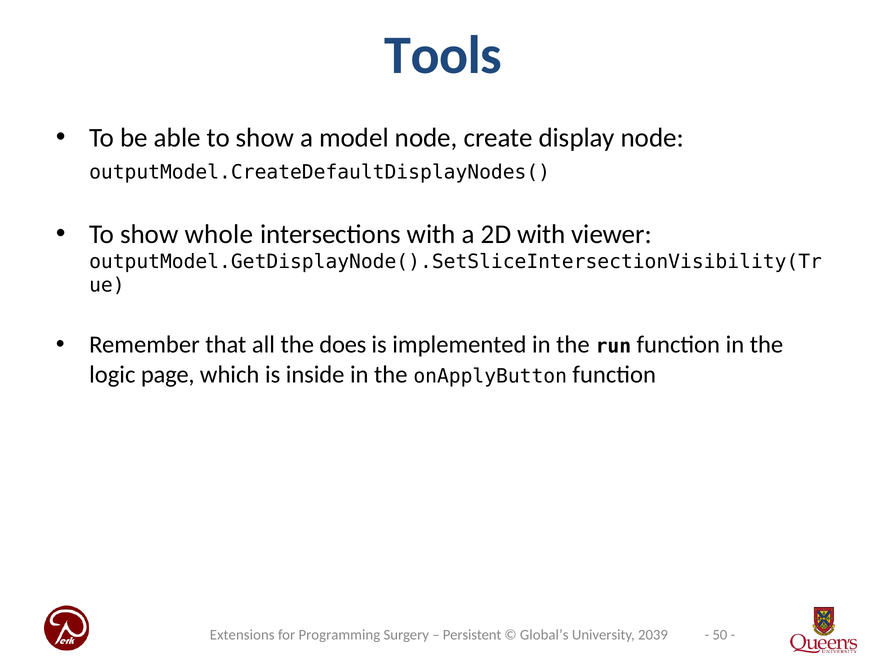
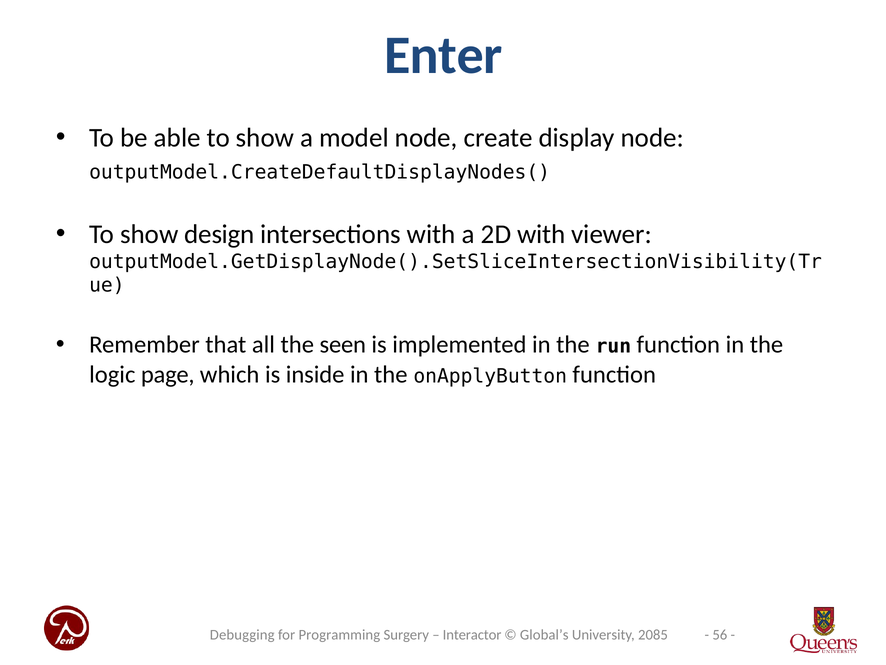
Tools: Tools -> Enter
whole: whole -> design
does: does -> seen
50: 50 -> 56
Extensions: Extensions -> Debugging
Persistent: Persistent -> Interactor
2039: 2039 -> 2085
